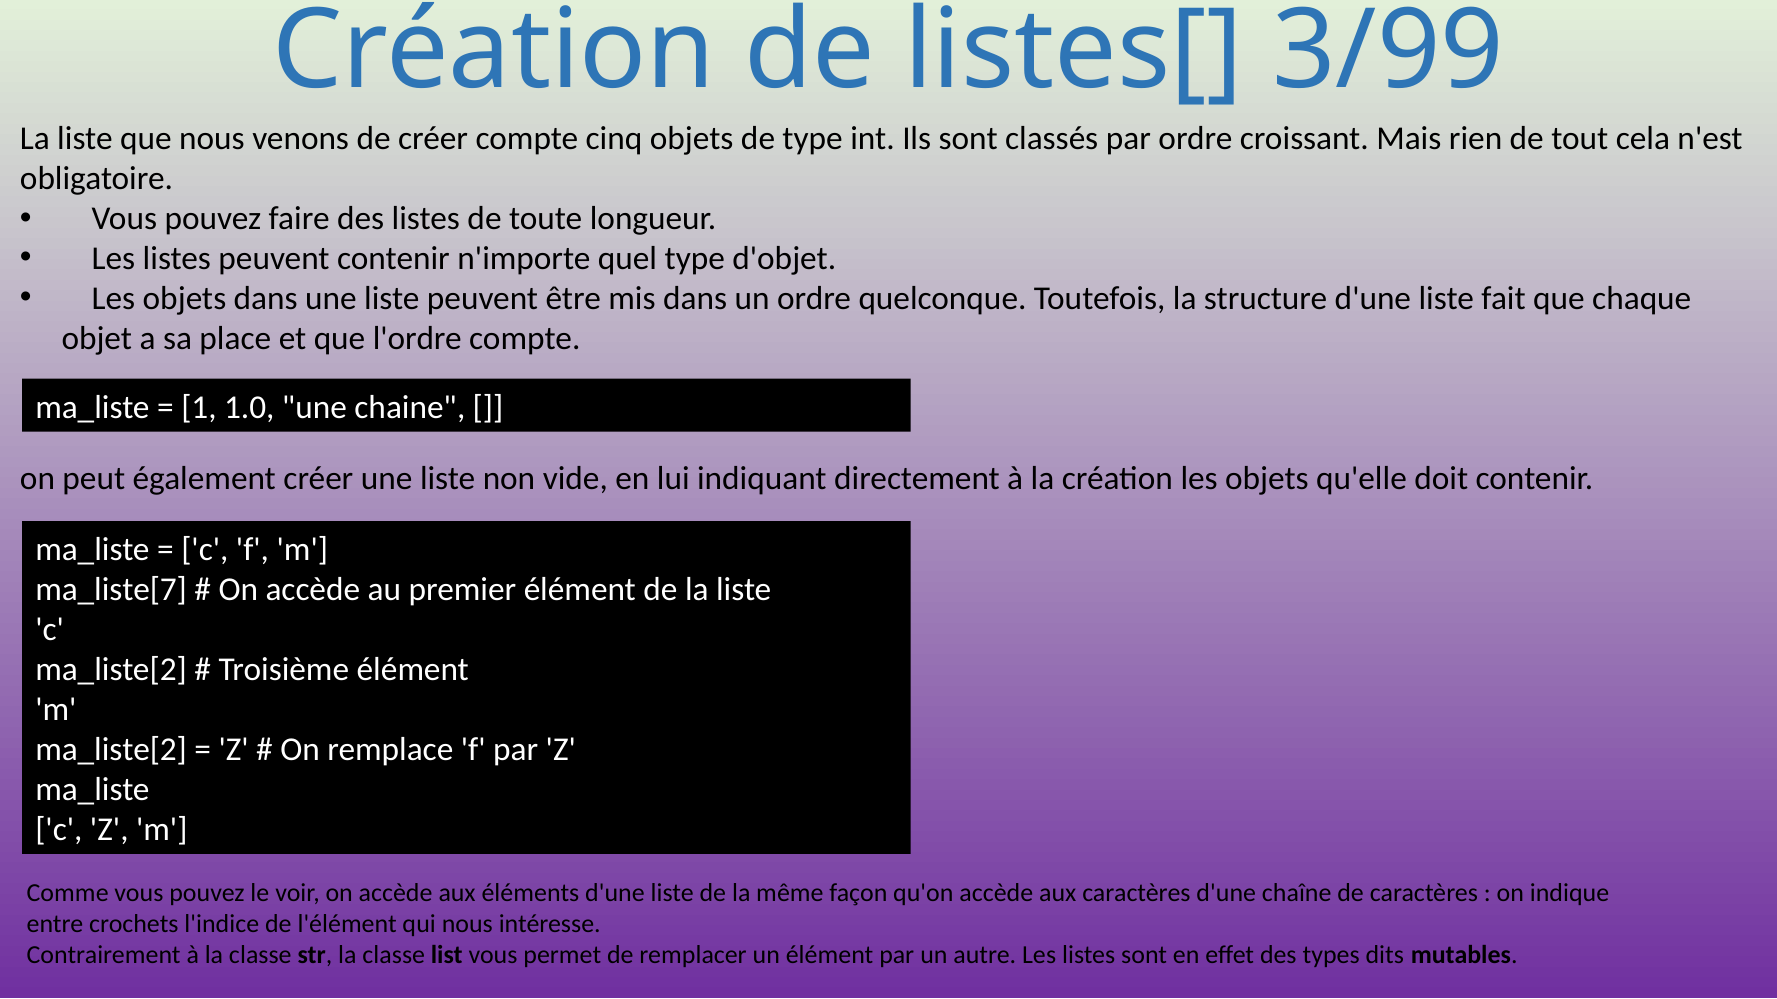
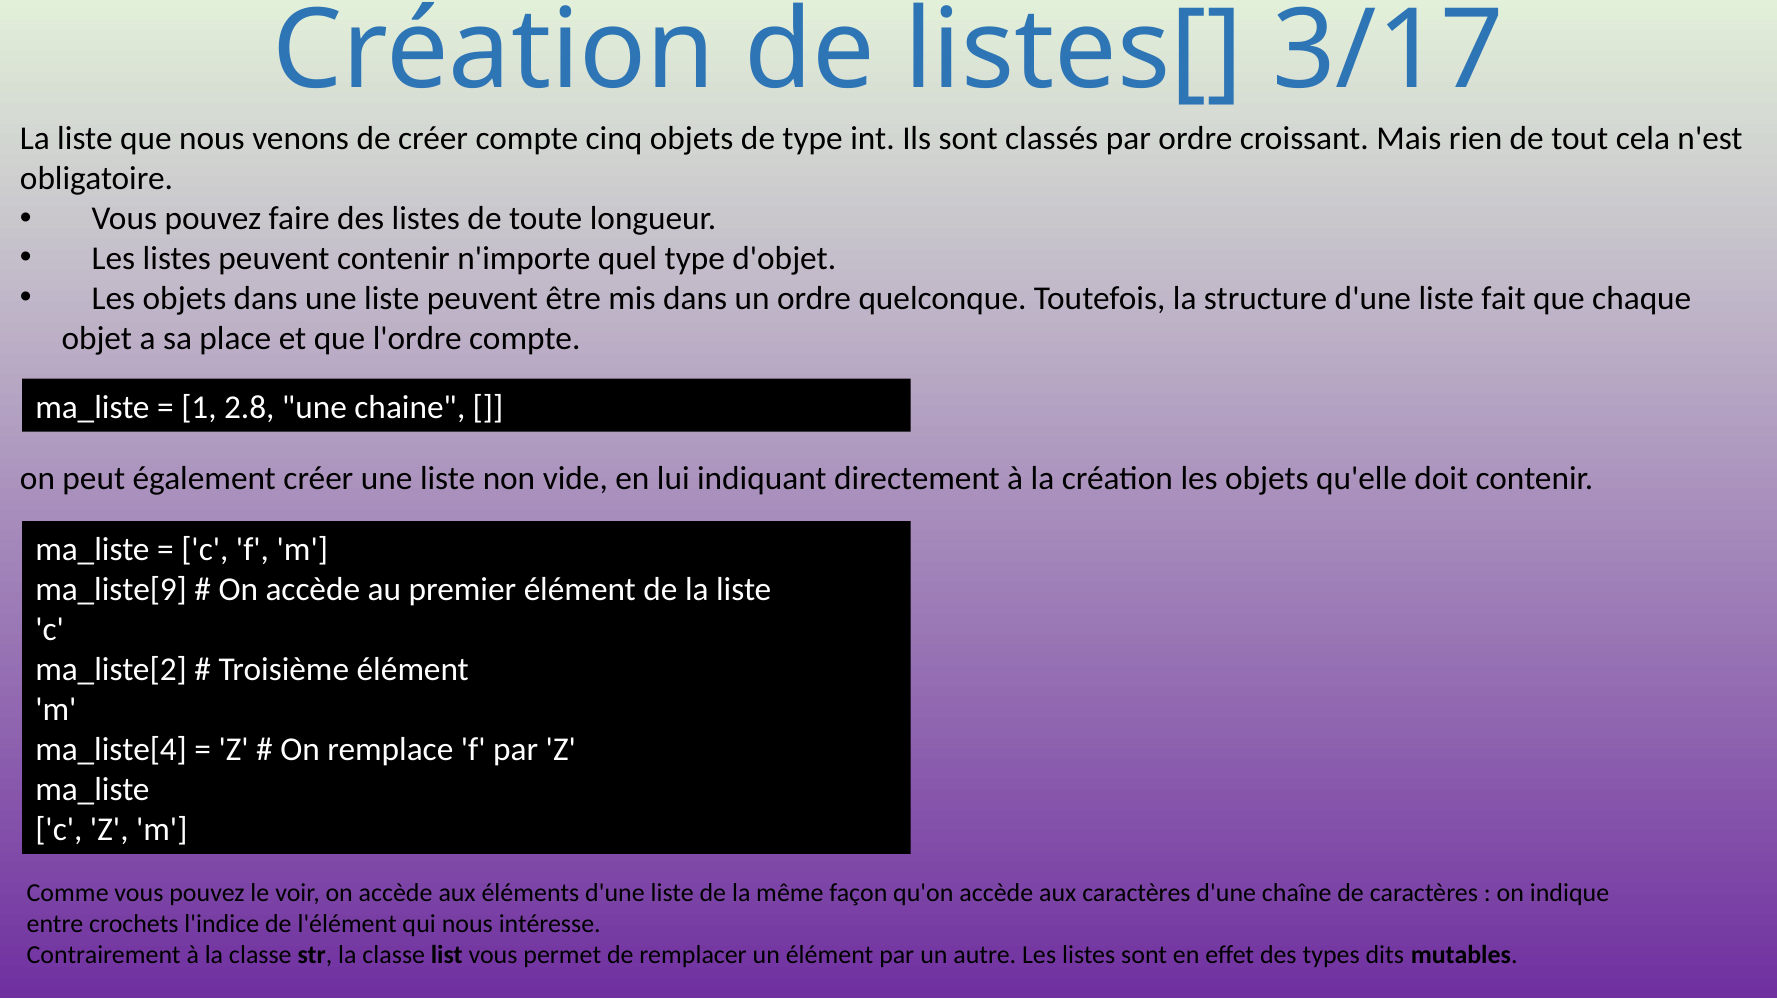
3/99: 3/99 -> 3/17
1.0: 1.0 -> 2.8
ma_liste[7: ma_liste[7 -> ma_liste[9
ma_liste[2 at (111, 750): ma_liste[2 -> ma_liste[4
